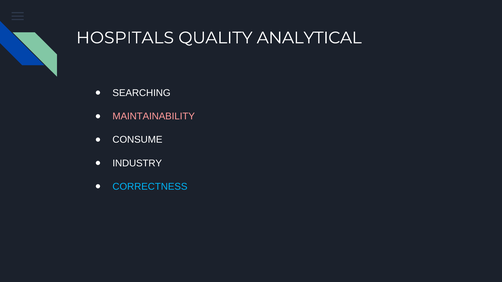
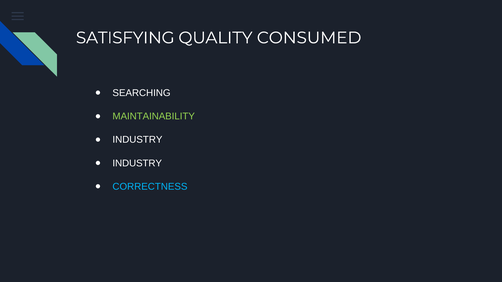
HOSPITALS: HOSPITALS -> SATISFYING
ANALYTICAL: ANALYTICAL -> CONSUMED
MAINTAINABILITY colour: pink -> light green
CONSUME at (137, 140): CONSUME -> INDUSTRY
